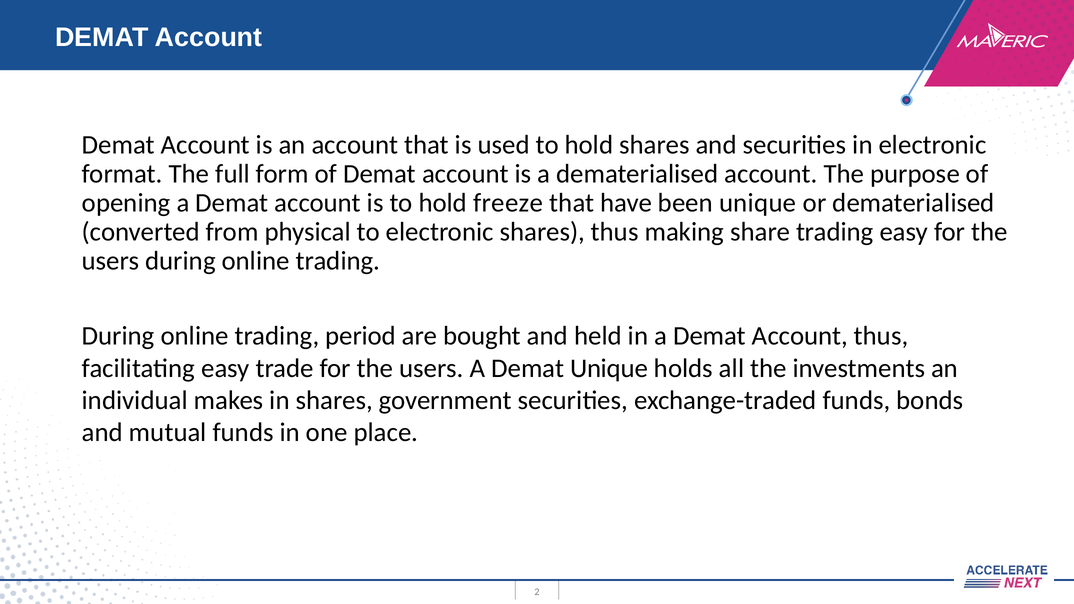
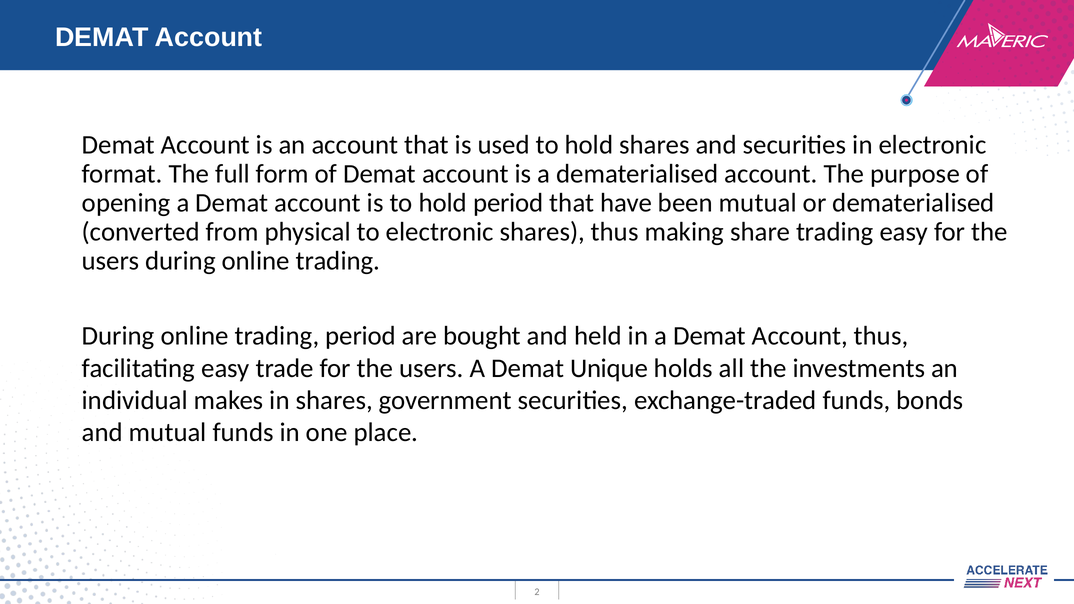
hold freeze: freeze -> period
been unique: unique -> mutual
